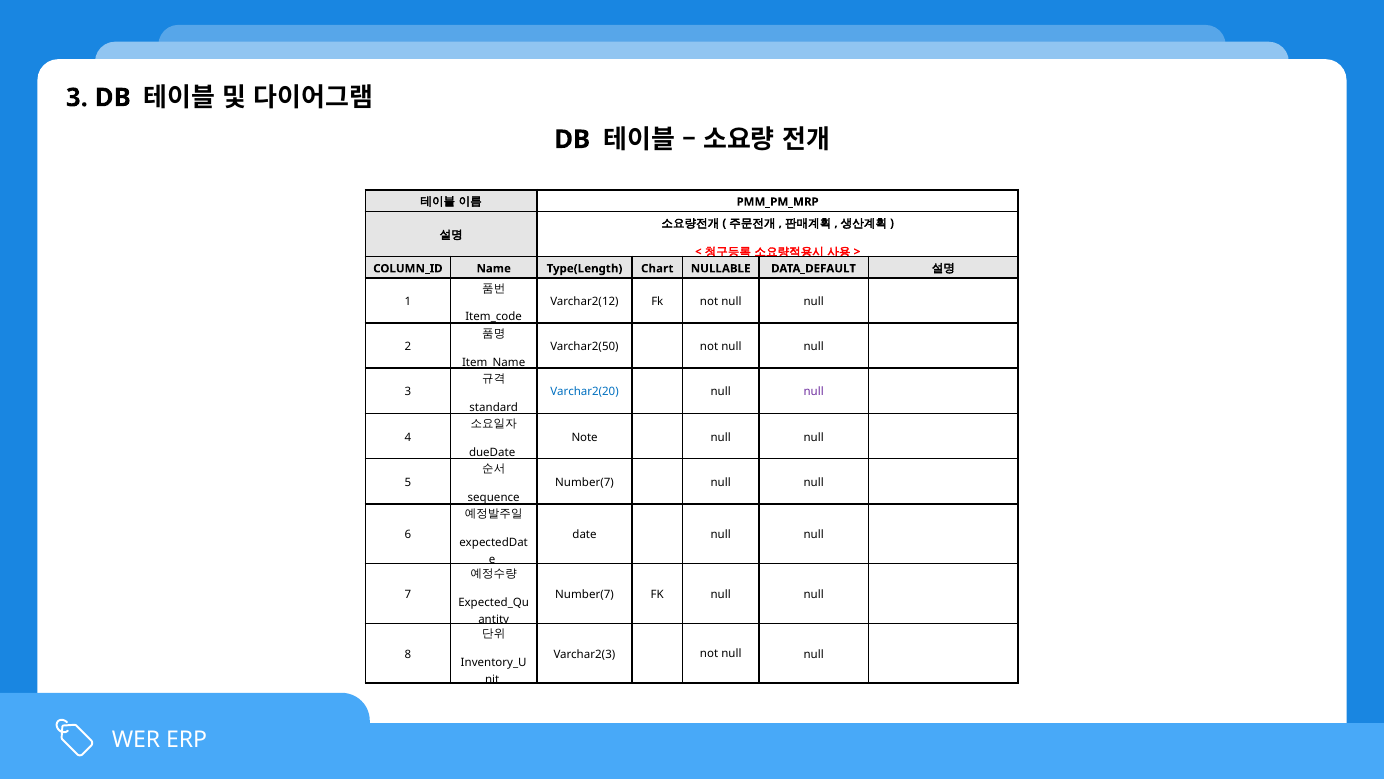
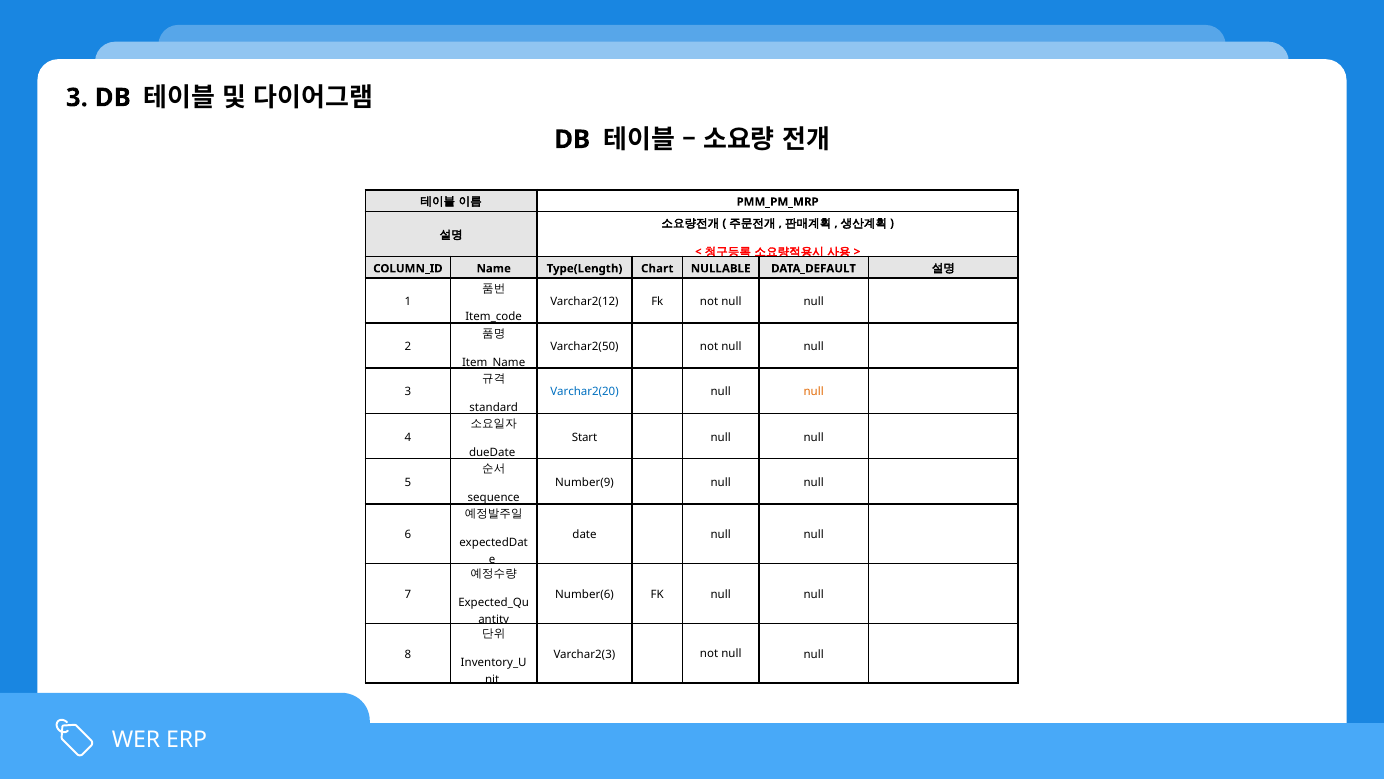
null at (814, 392) colour: purple -> orange
Note: Note -> Start
Number(7 at (585, 482): Number(7 -> Number(9
Number(7 at (585, 594): Number(7 -> Number(6
